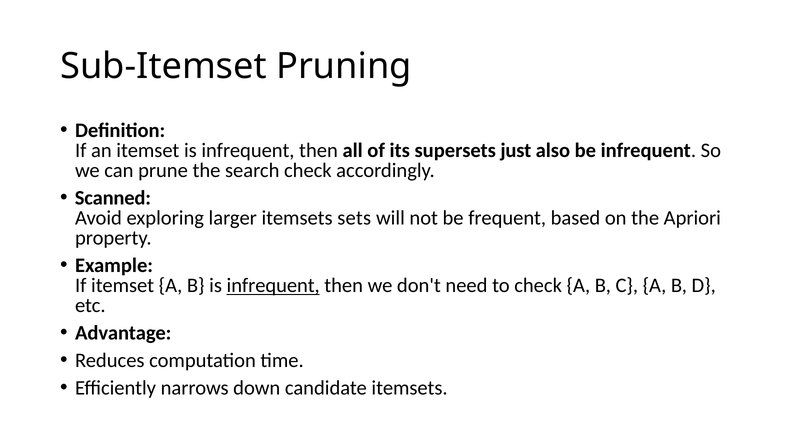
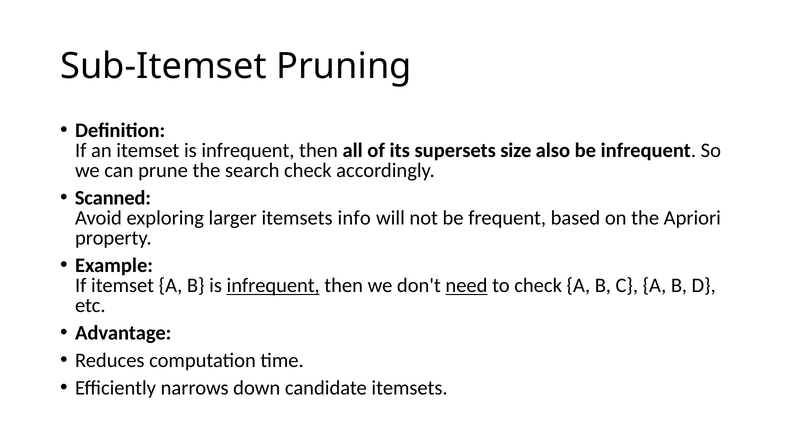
just: just -> size
sets: sets -> info
need underline: none -> present
